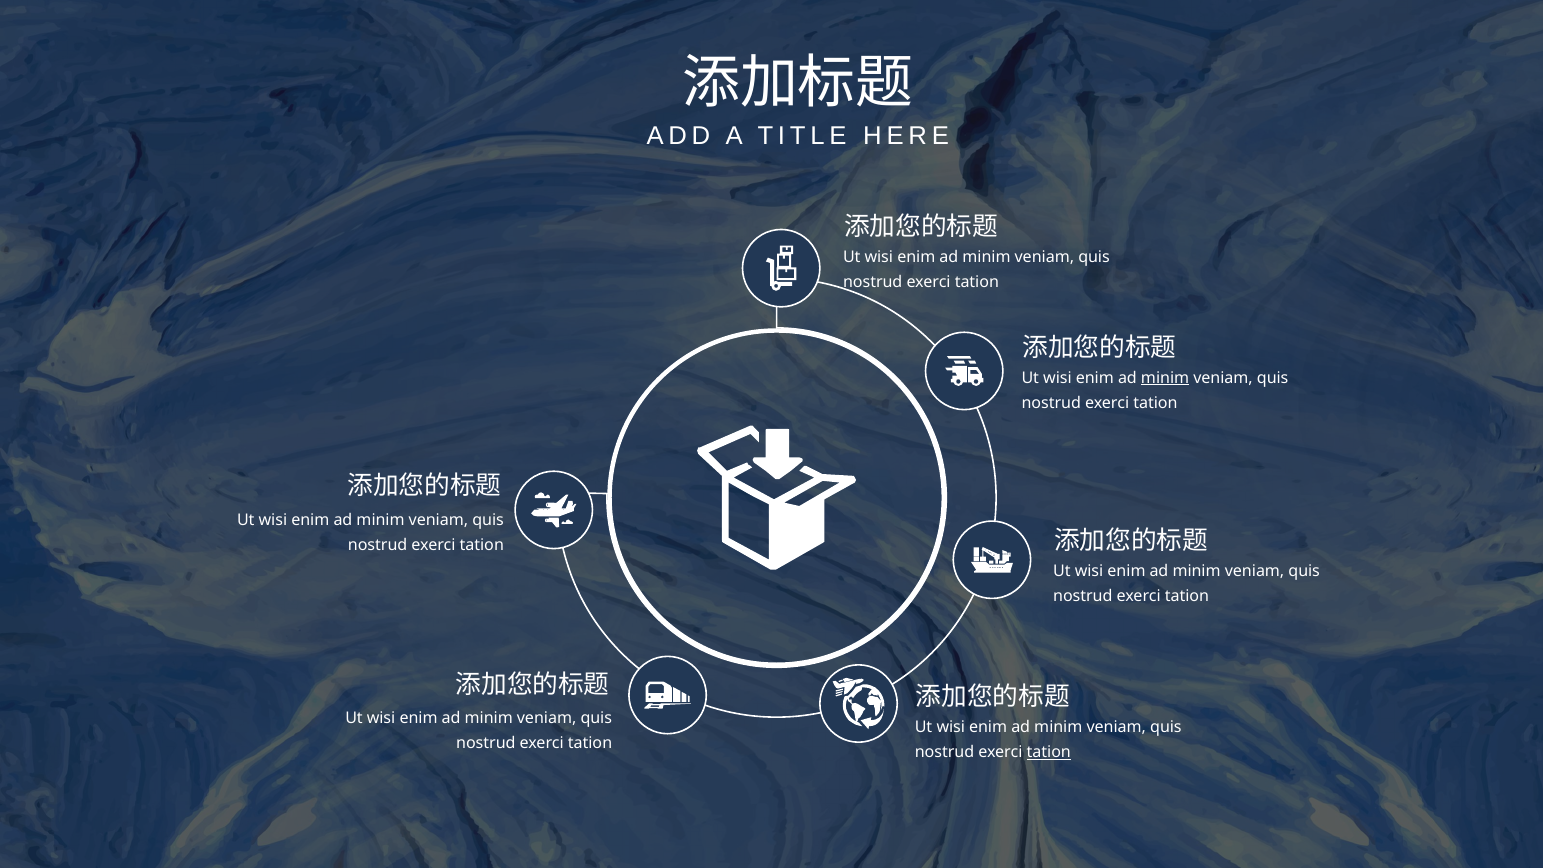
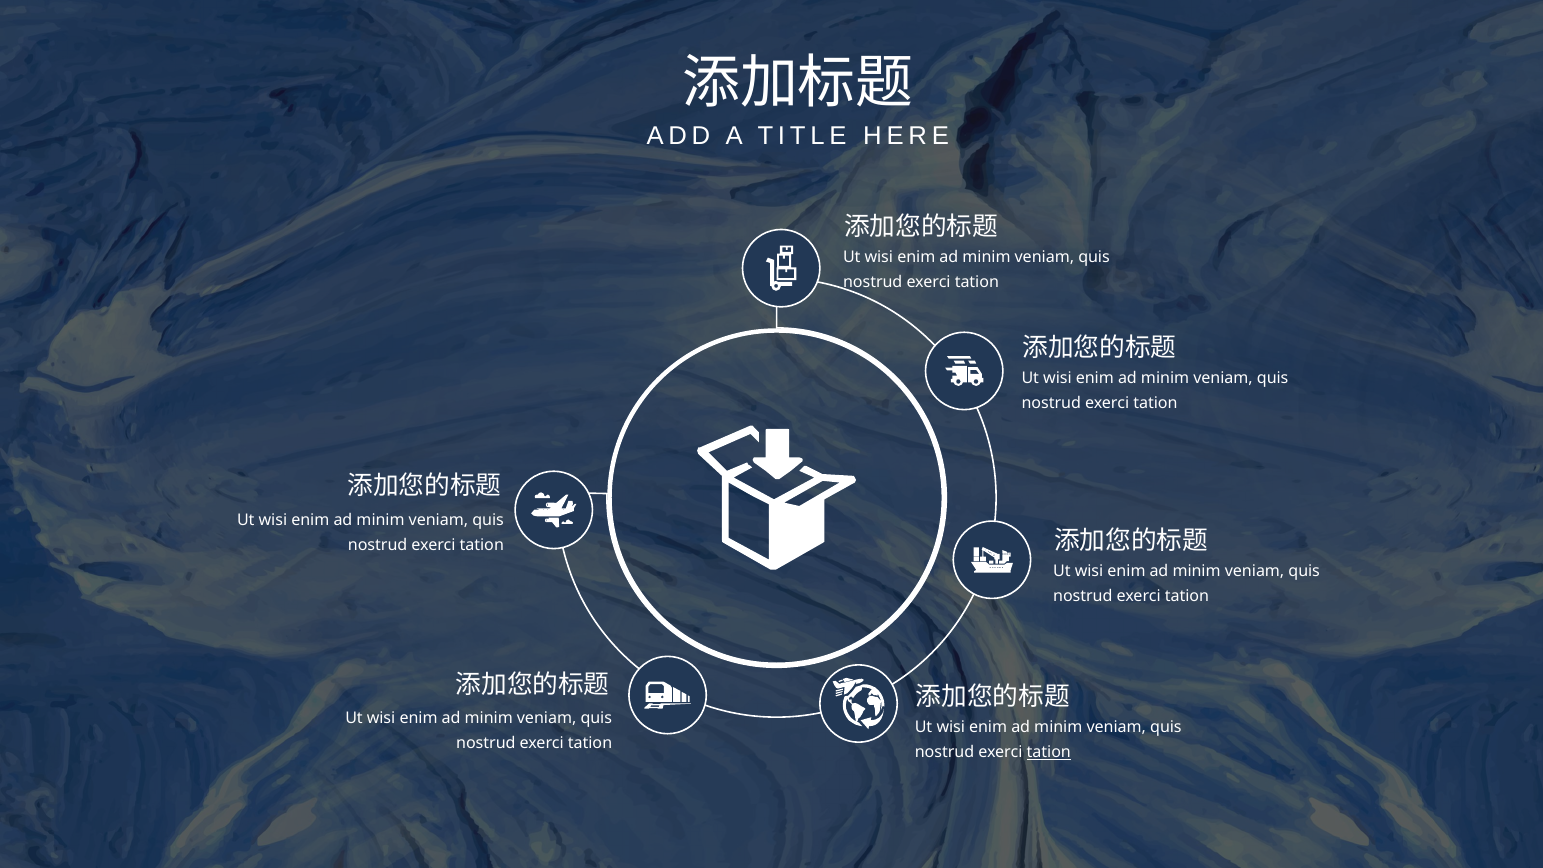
minim at (1165, 378) underline: present -> none
